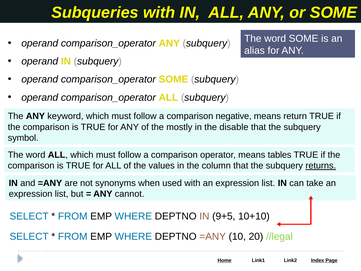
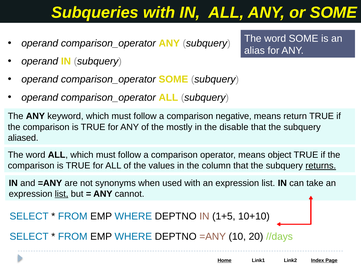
symbol: symbol -> aliased
tables: tables -> object
list at (62, 194) underline: none -> present
9+5: 9+5 -> 1+5
//legal: //legal -> //days
